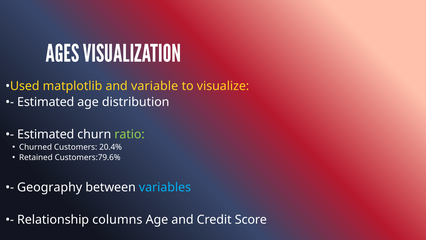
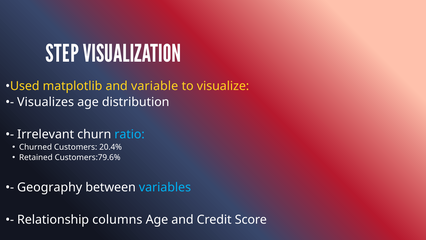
AGES: AGES -> STEP
Estimated at (46, 102): Estimated -> Visualizes
Estimated at (46, 134): Estimated -> Irrelevant
ratio colour: light green -> light blue
